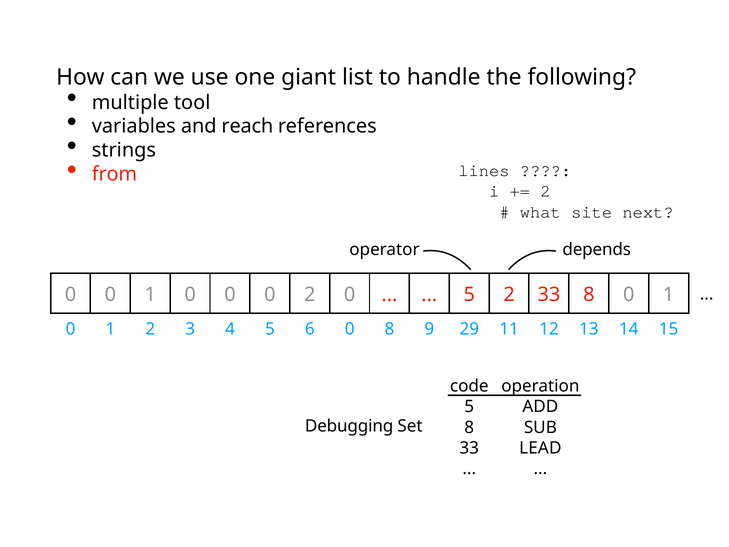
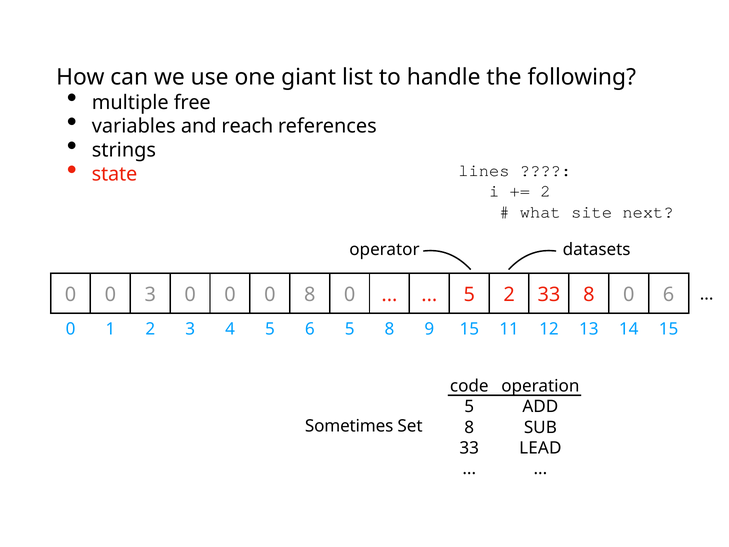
tool: tool -> free
from: from -> state
depends: depends -> datasets
1 at (150, 294): 1 -> 3
0 2: 2 -> 8
8 0 1: 1 -> 6
0 at (350, 329): 0 -> 5
2 29: 29 -> 15
Debugging: Debugging -> Sometimes
